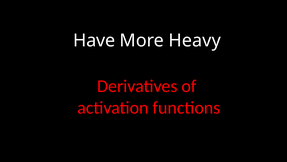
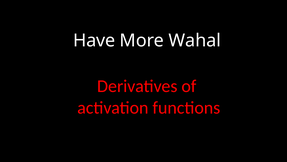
Heavy: Heavy -> Wahal
